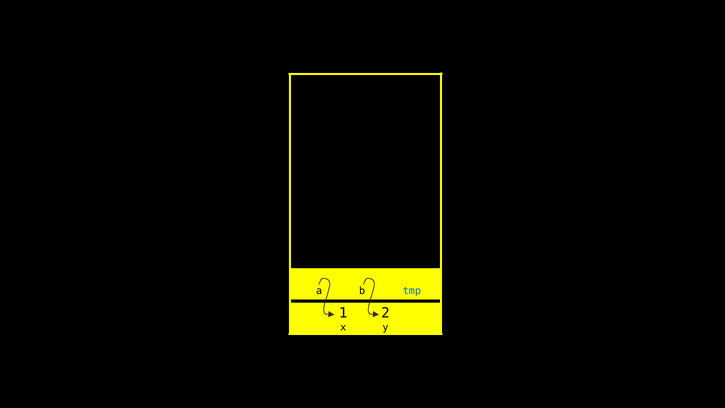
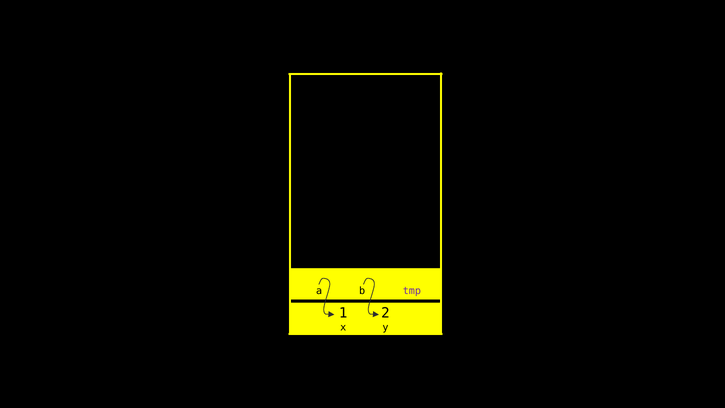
tmp colour: blue -> purple
